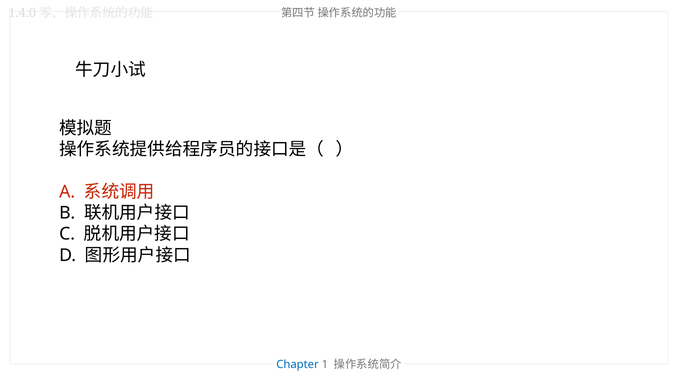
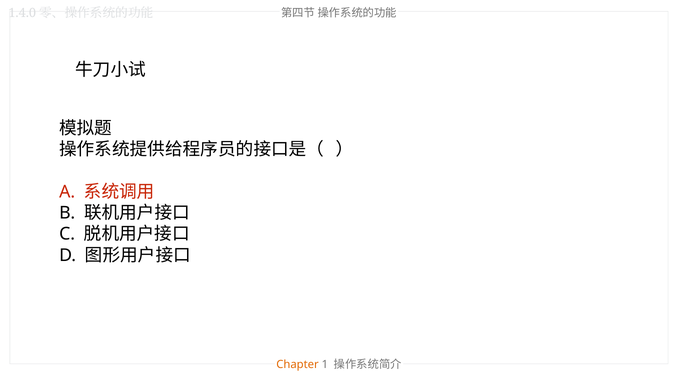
Chapter colour: blue -> orange
